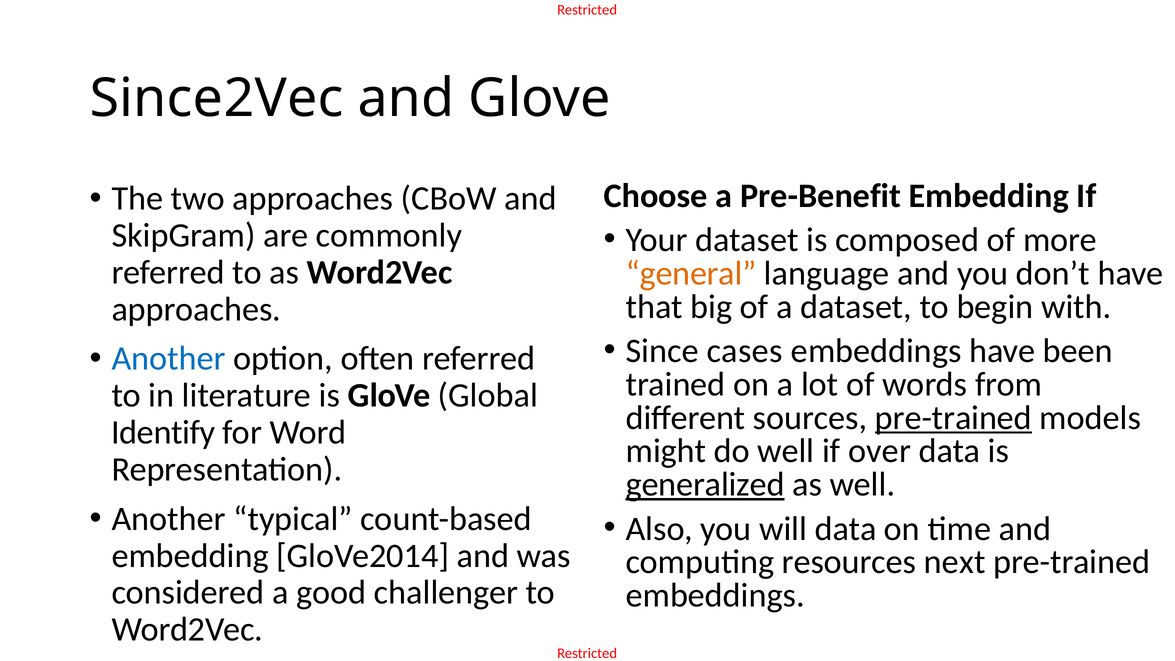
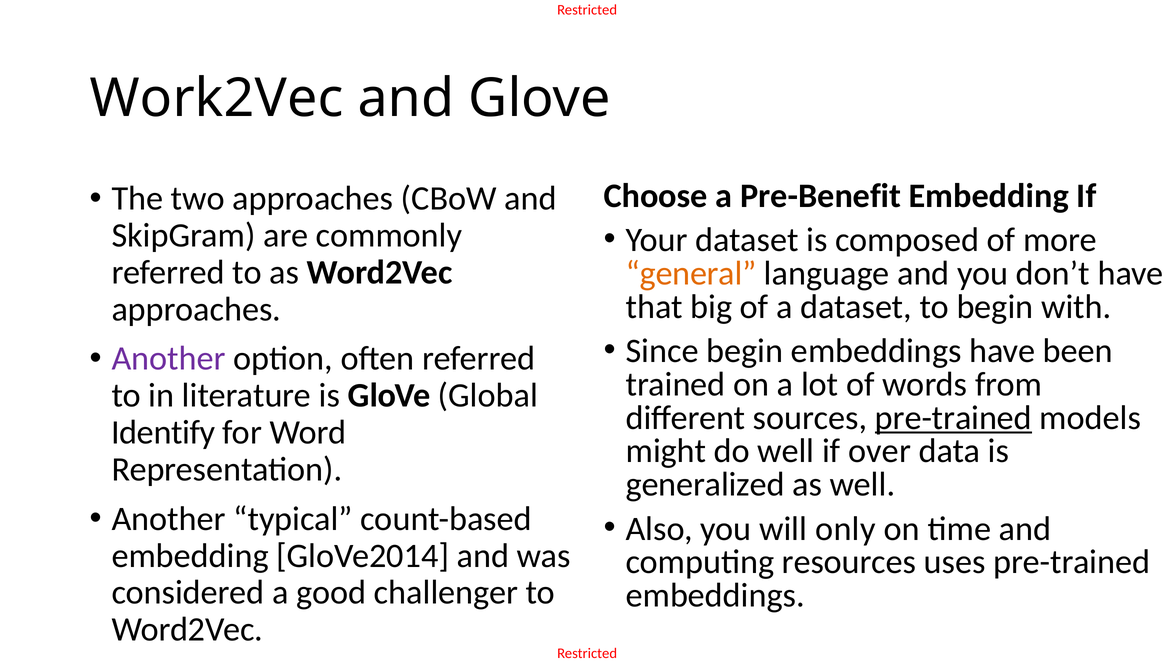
Since2Vec: Since2Vec -> Work2Vec
Since cases: cases -> begin
Another at (169, 359) colour: blue -> purple
generalized underline: present -> none
will data: data -> only
next: next -> uses
